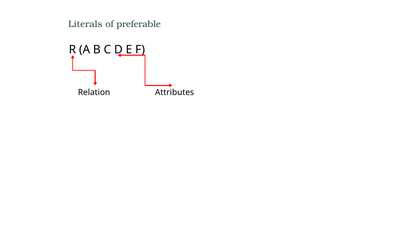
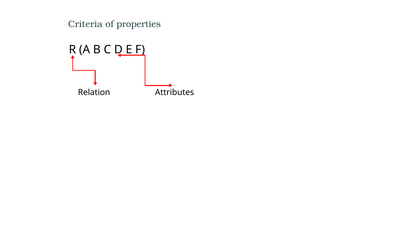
Literals: Literals -> Criteria
preferable: preferable -> properties
